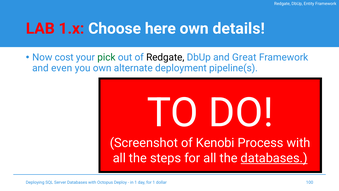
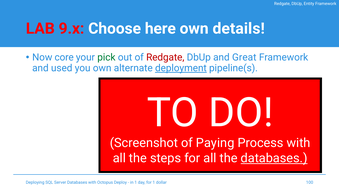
1.x: 1.x -> 9.x
cost: cost -> core
Redgate at (165, 57) colour: black -> red
even: even -> used
deployment underline: none -> present
Kenobi: Kenobi -> Paying
